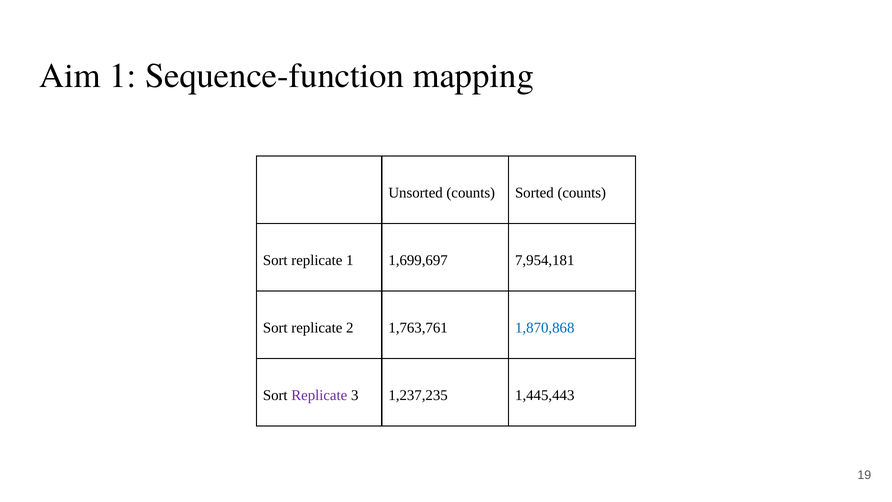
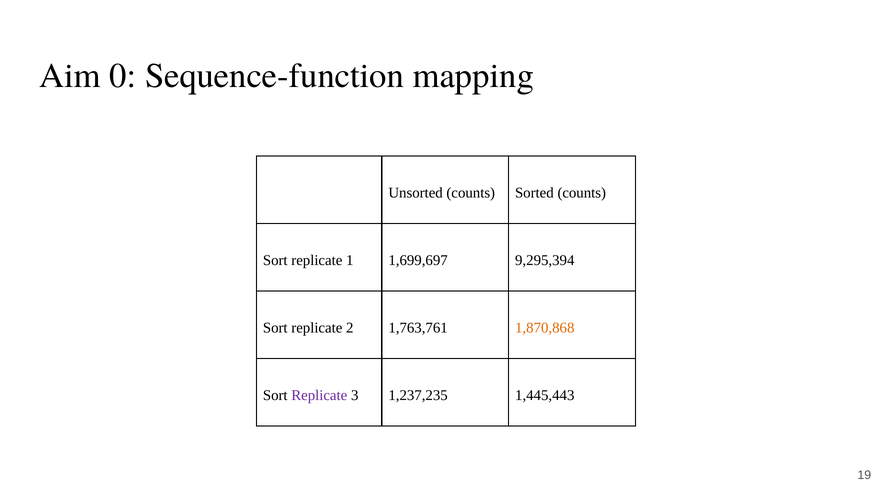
Aim 1: 1 -> 0
7,954,181: 7,954,181 -> 9,295,394
1,870,868 colour: blue -> orange
